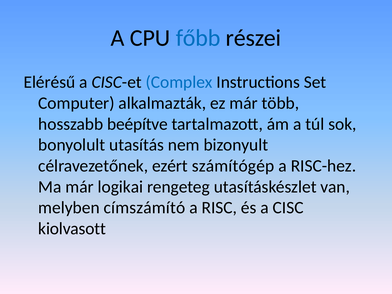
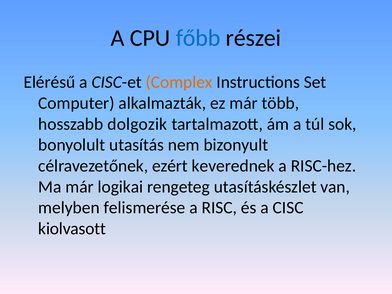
Complex colour: blue -> orange
beépítve: beépítve -> dolgozik
számítógép: számítógép -> keverednek
címszámító: címszámító -> felismerése
